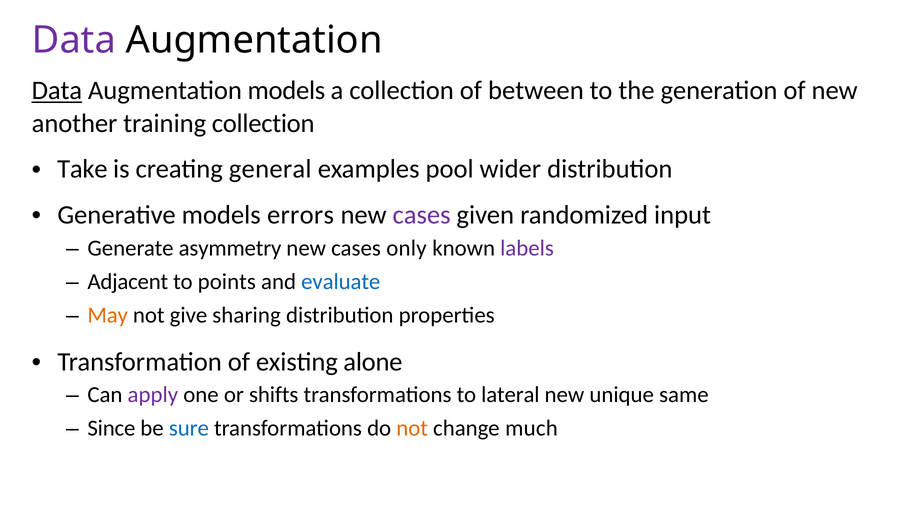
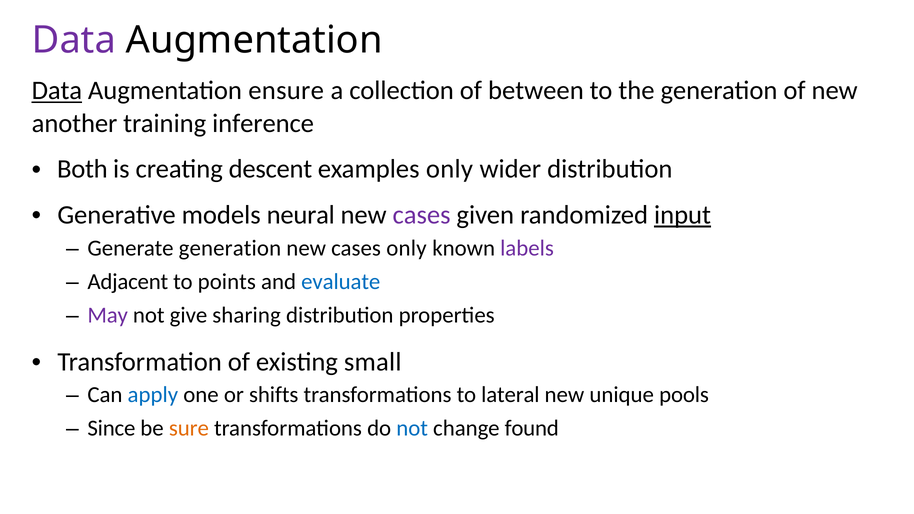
Augmentation models: models -> ensure
training collection: collection -> inference
Take: Take -> Both
general: general -> descent
examples pool: pool -> only
errors: errors -> neural
input underline: none -> present
Generate asymmetry: asymmetry -> generation
May colour: orange -> purple
alone: alone -> small
apply colour: purple -> blue
same: same -> pools
sure colour: blue -> orange
not at (412, 428) colour: orange -> blue
much: much -> found
